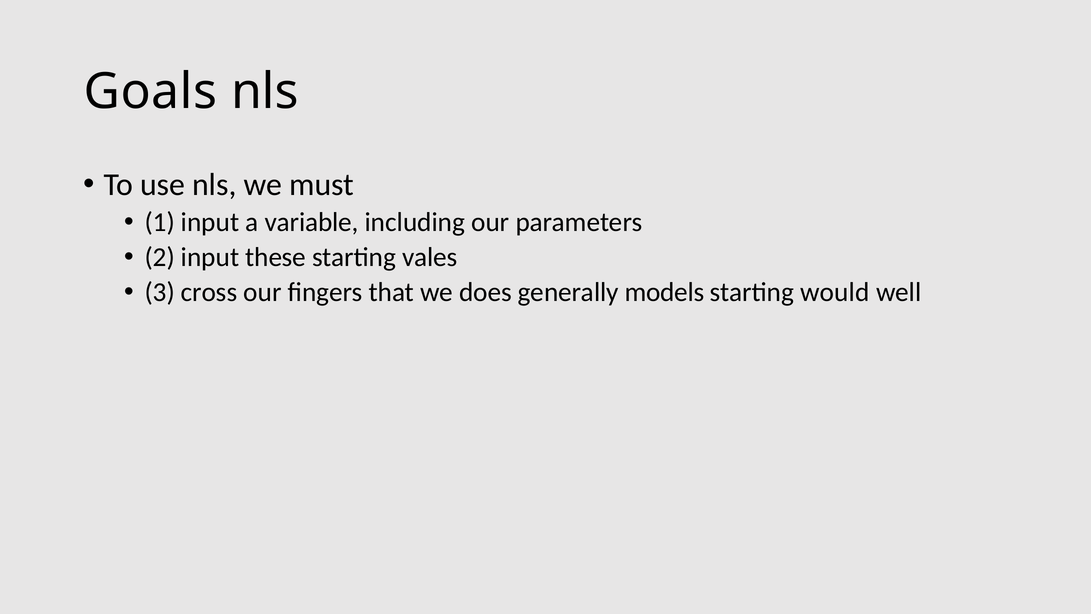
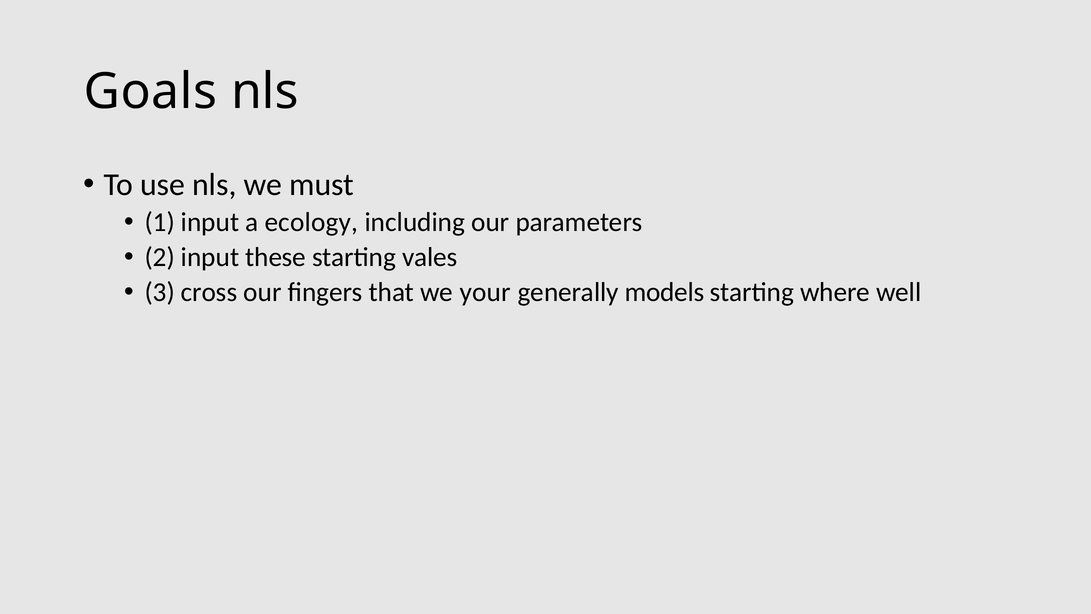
variable: variable -> ecology
does: does -> your
would: would -> where
